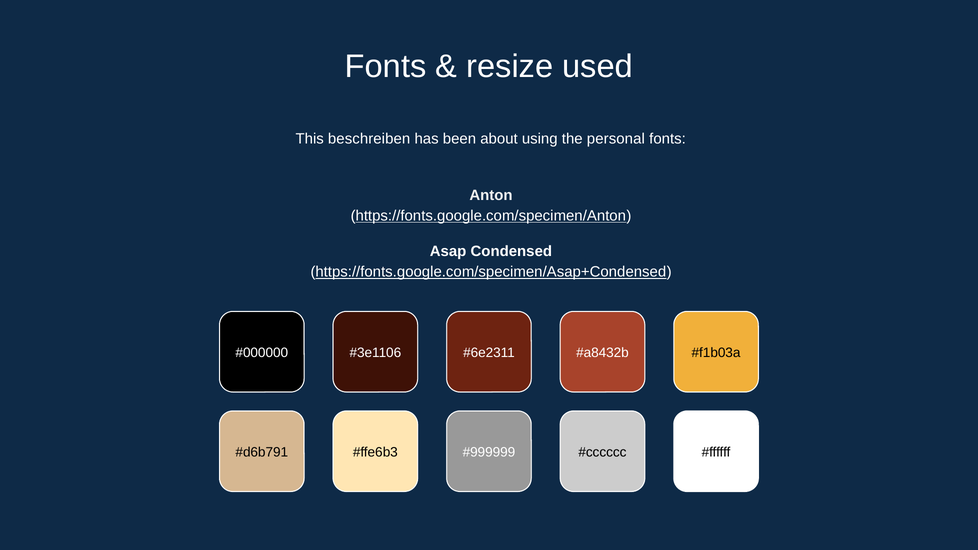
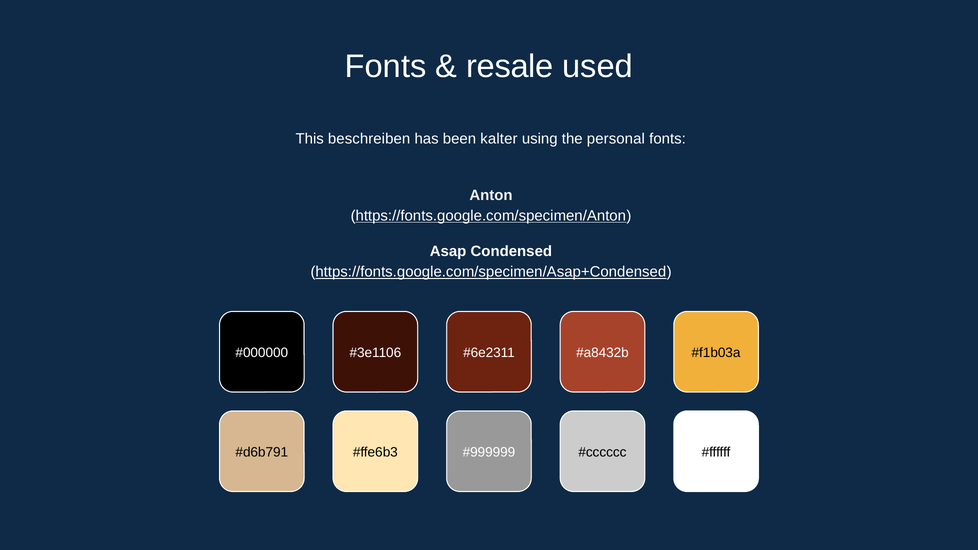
resize: resize -> resale
about: about -> kalter
